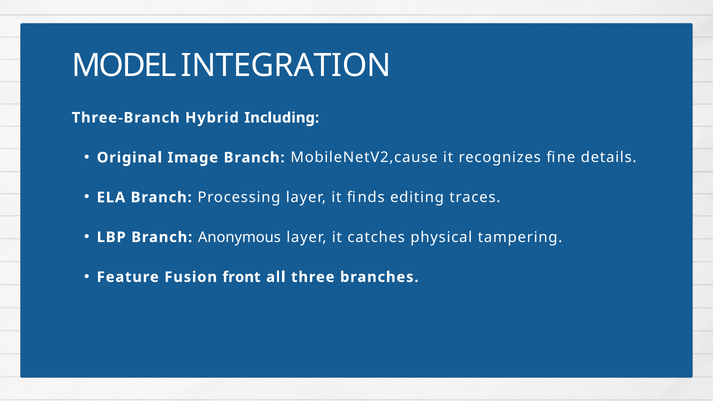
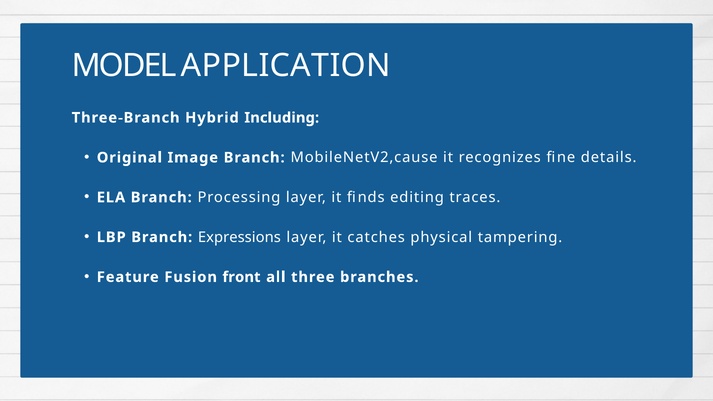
INTEGRATION: INTEGRATION -> APPLICATION
Anonymous: Anonymous -> Expressions
